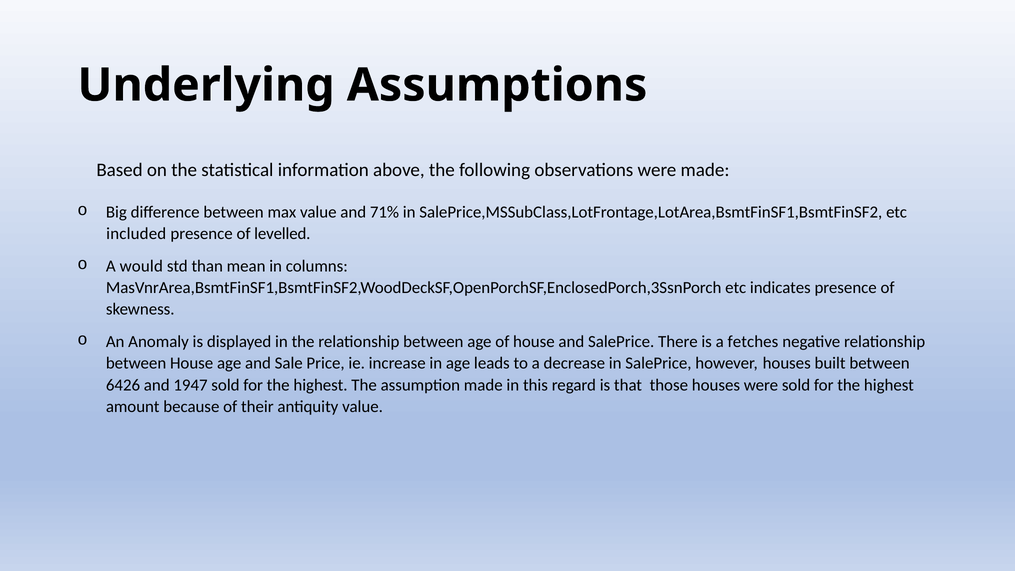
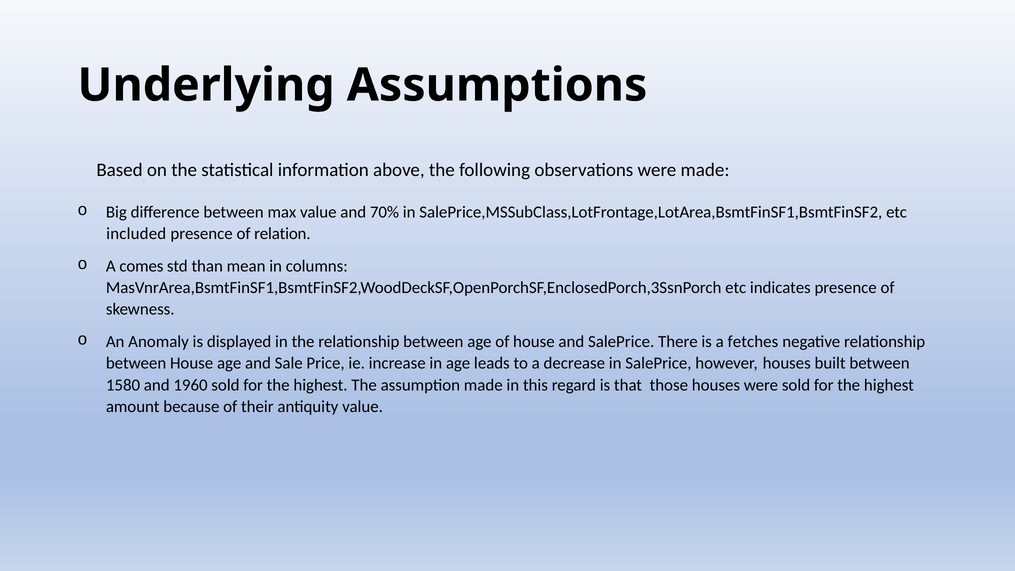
71%: 71% -> 70%
levelled: levelled -> relation
would: would -> comes
6426: 6426 -> 1580
1947: 1947 -> 1960
